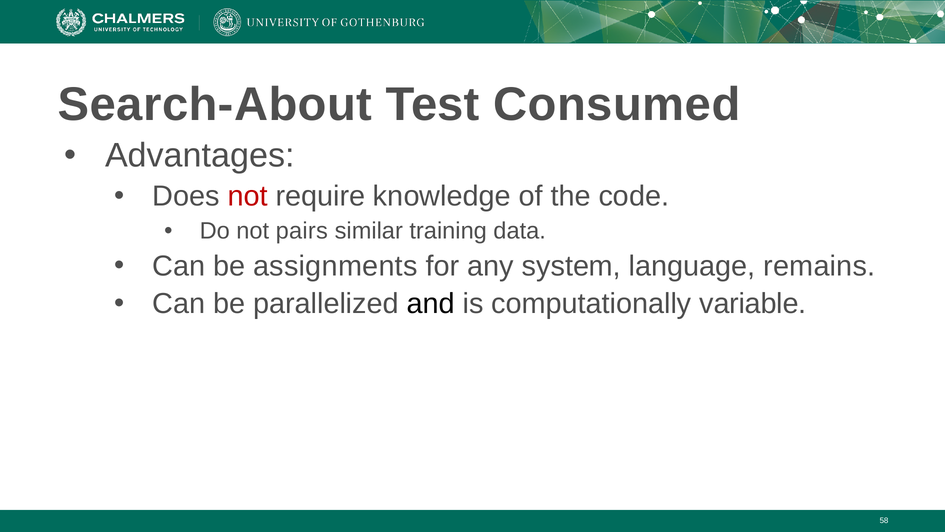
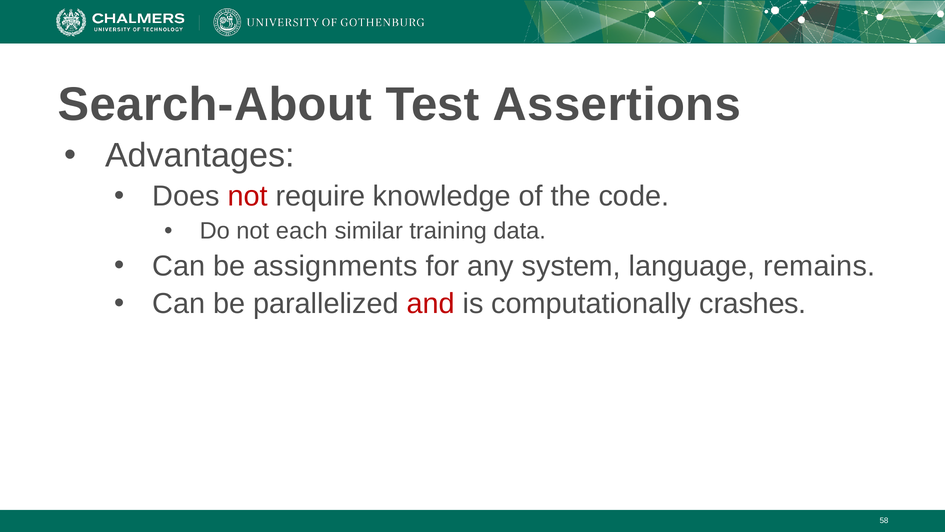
Consumed: Consumed -> Assertions
pairs: pairs -> each
and colour: black -> red
variable: variable -> crashes
